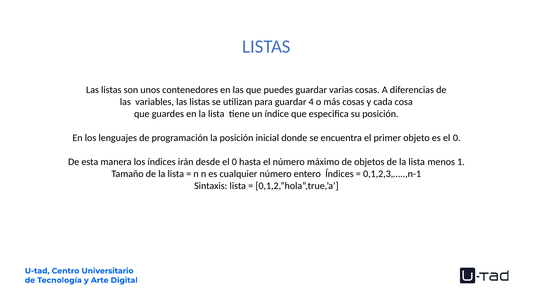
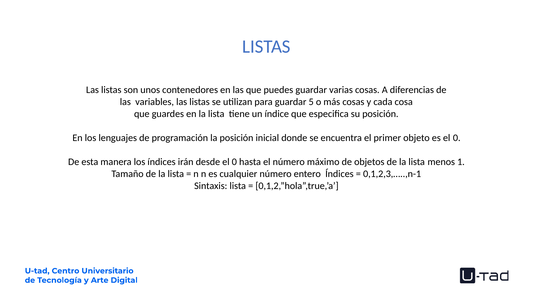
4: 4 -> 5
